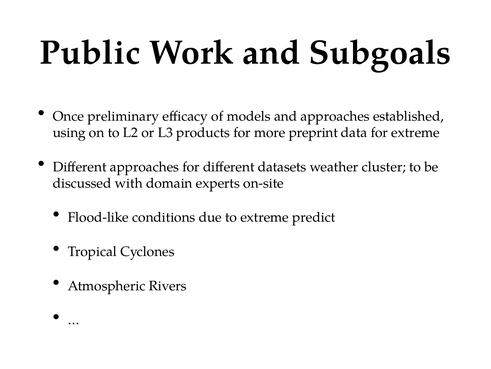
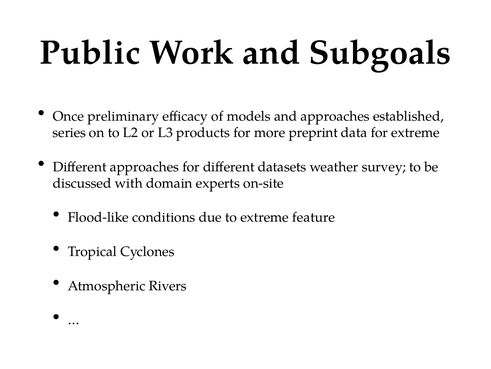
using: using -> series
cluster: cluster -> survey
predict: predict -> feature
